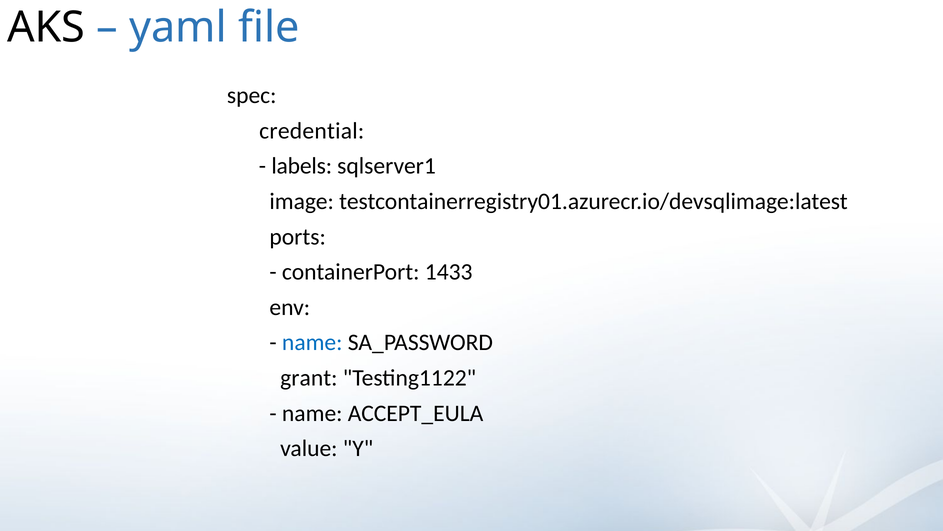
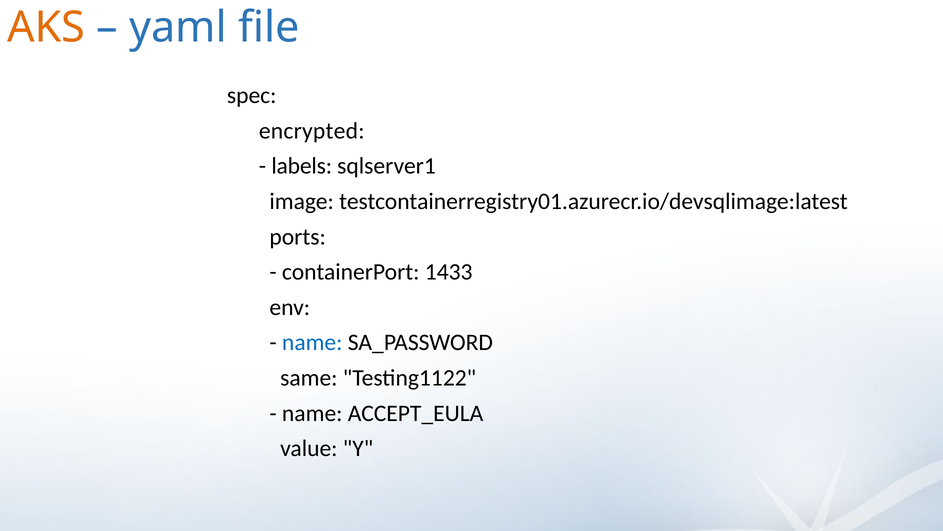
AKS colour: black -> orange
credential: credential -> encrypted
grant: grant -> same
